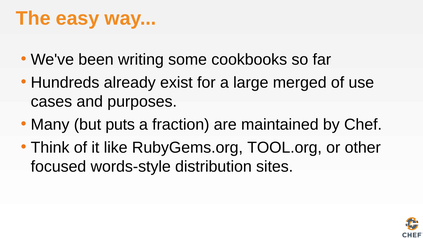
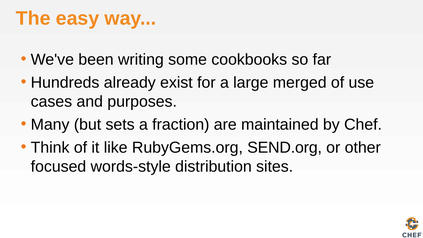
puts: puts -> sets
TOOL.org: TOOL.org -> SEND.org
